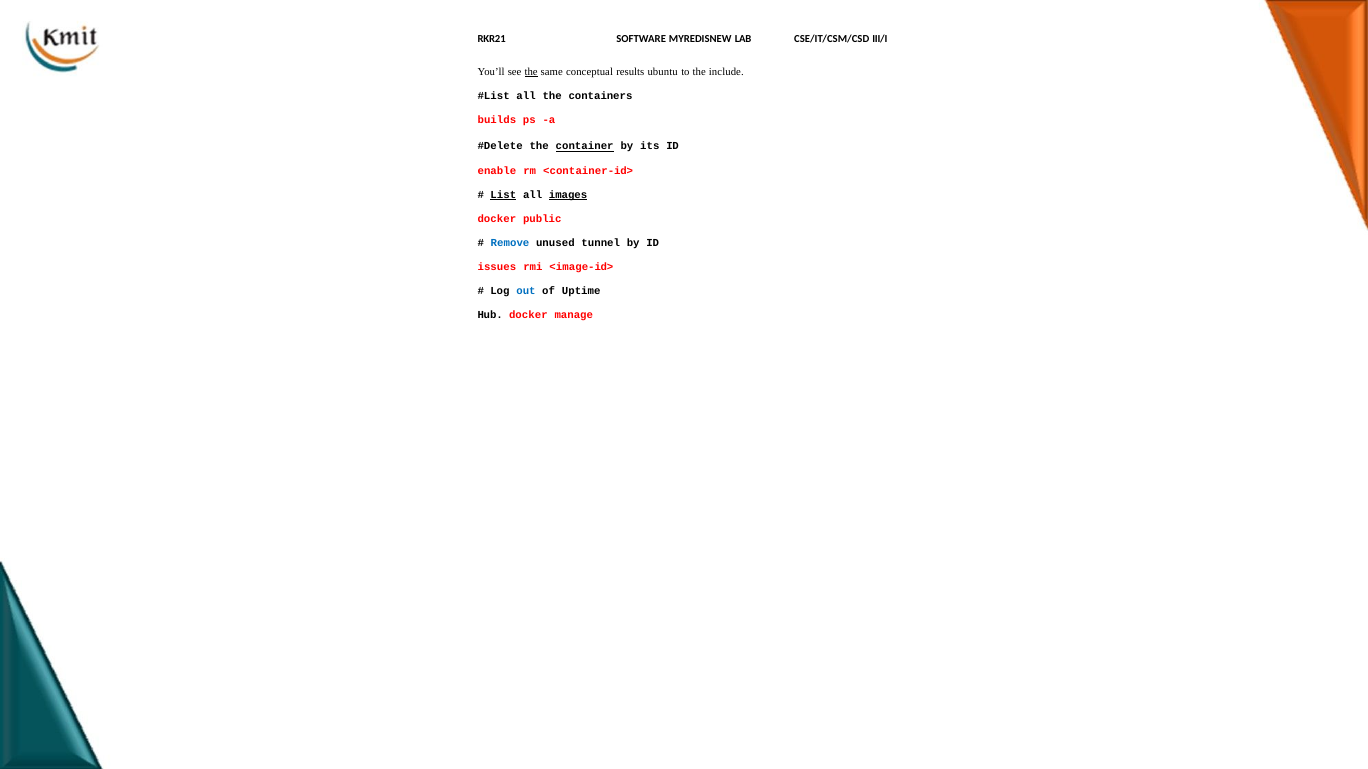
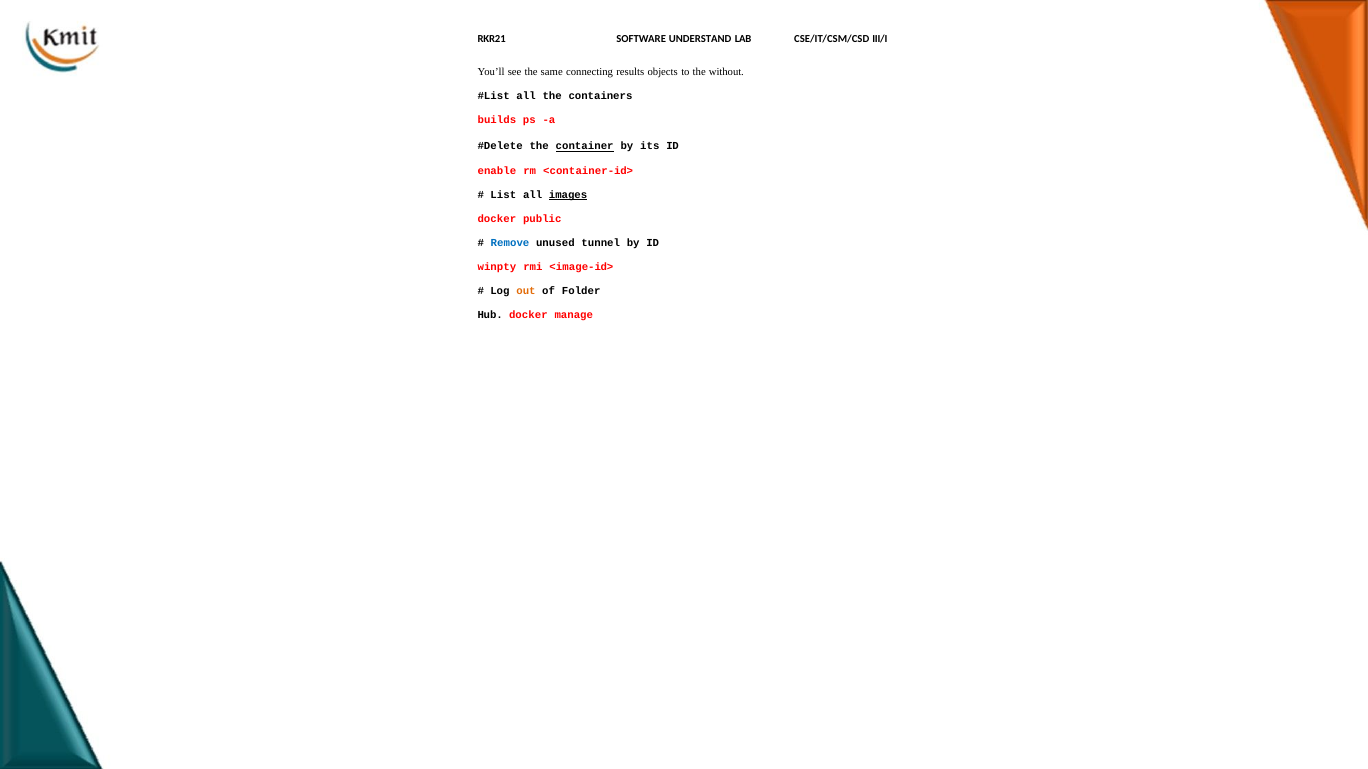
MYREDISNEW: MYREDISNEW -> UNDERSTAND
the at (531, 72) underline: present -> none
conceptual: conceptual -> connecting
ubuntu: ubuntu -> objects
include: include -> without
List underline: present -> none
issues: issues -> winpty
out colour: blue -> orange
Uptime: Uptime -> Folder
